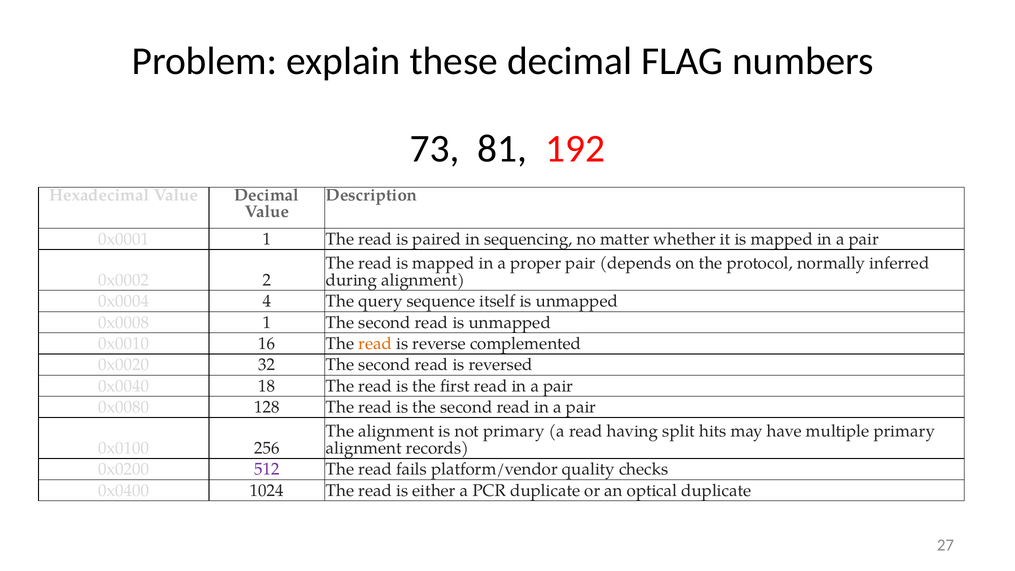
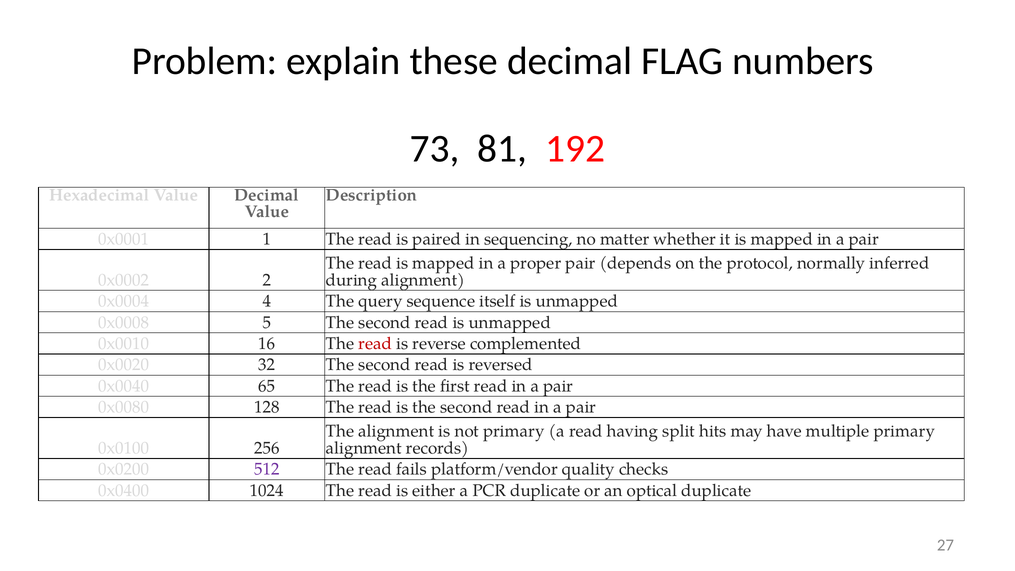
0x0008 1: 1 -> 5
read at (375, 344) colour: orange -> red
18: 18 -> 65
